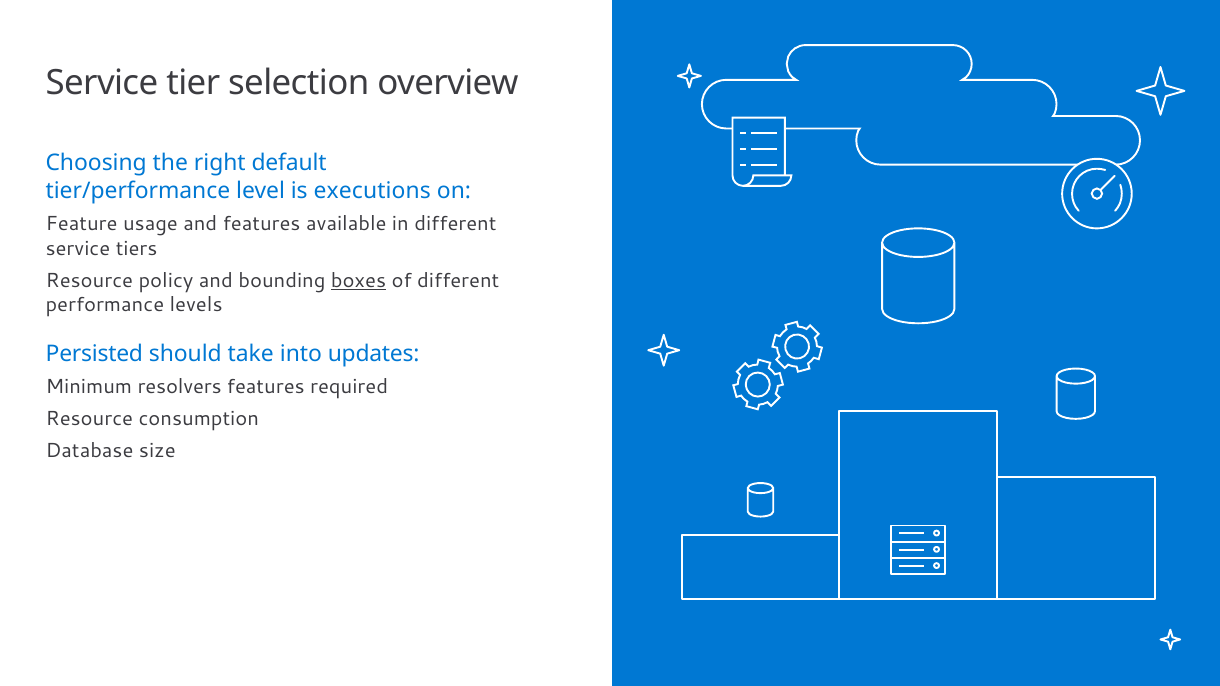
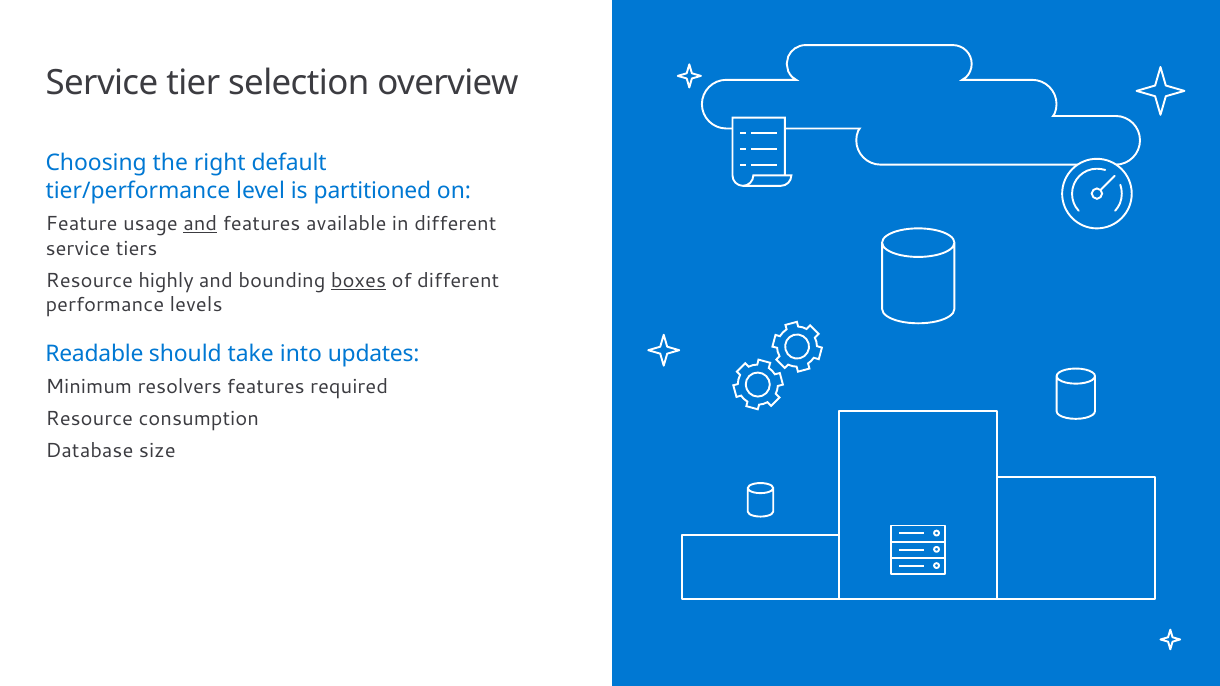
executions: executions -> partitioned
and at (200, 224) underline: none -> present
policy: policy -> highly
Persisted: Persisted -> Readable
